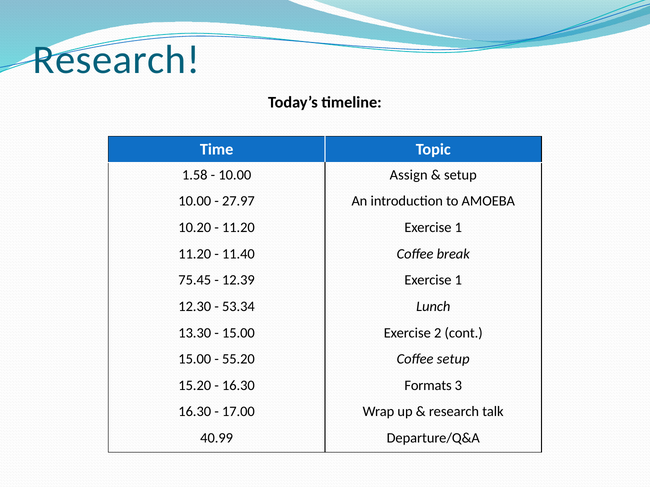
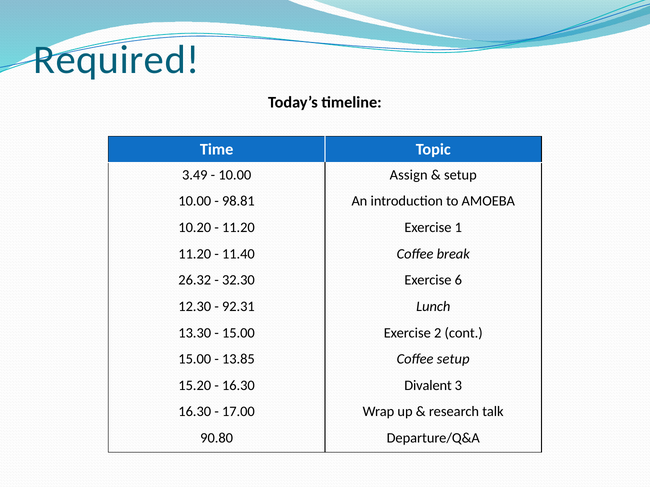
Research at (116, 60): Research -> Required
1.58: 1.58 -> 3.49
27.97: 27.97 -> 98.81
75.45: 75.45 -> 26.32
12.39: 12.39 -> 32.30
1 at (458, 280): 1 -> 6
53.34: 53.34 -> 92.31
55.20: 55.20 -> 13.85
Formats: Formats -> Divalent
40.99: 40.99 -> 90.80
